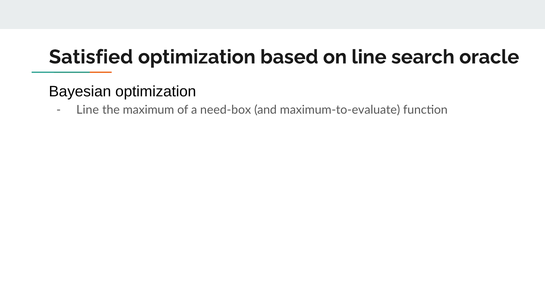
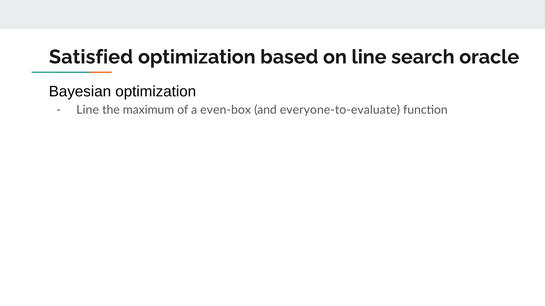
need-box: need-box -> even-box
maximum-to-evaluate: maximum-to-evaluate -> everyone-to-evaluate
